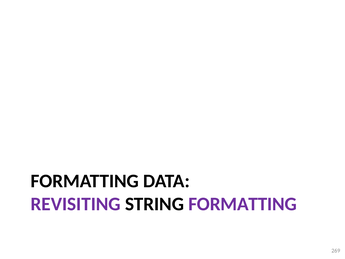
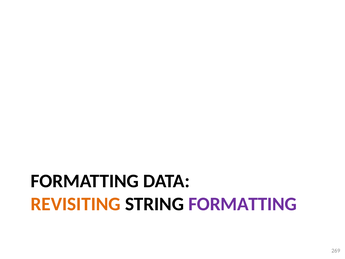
REVISITING colour: purple -> orange
